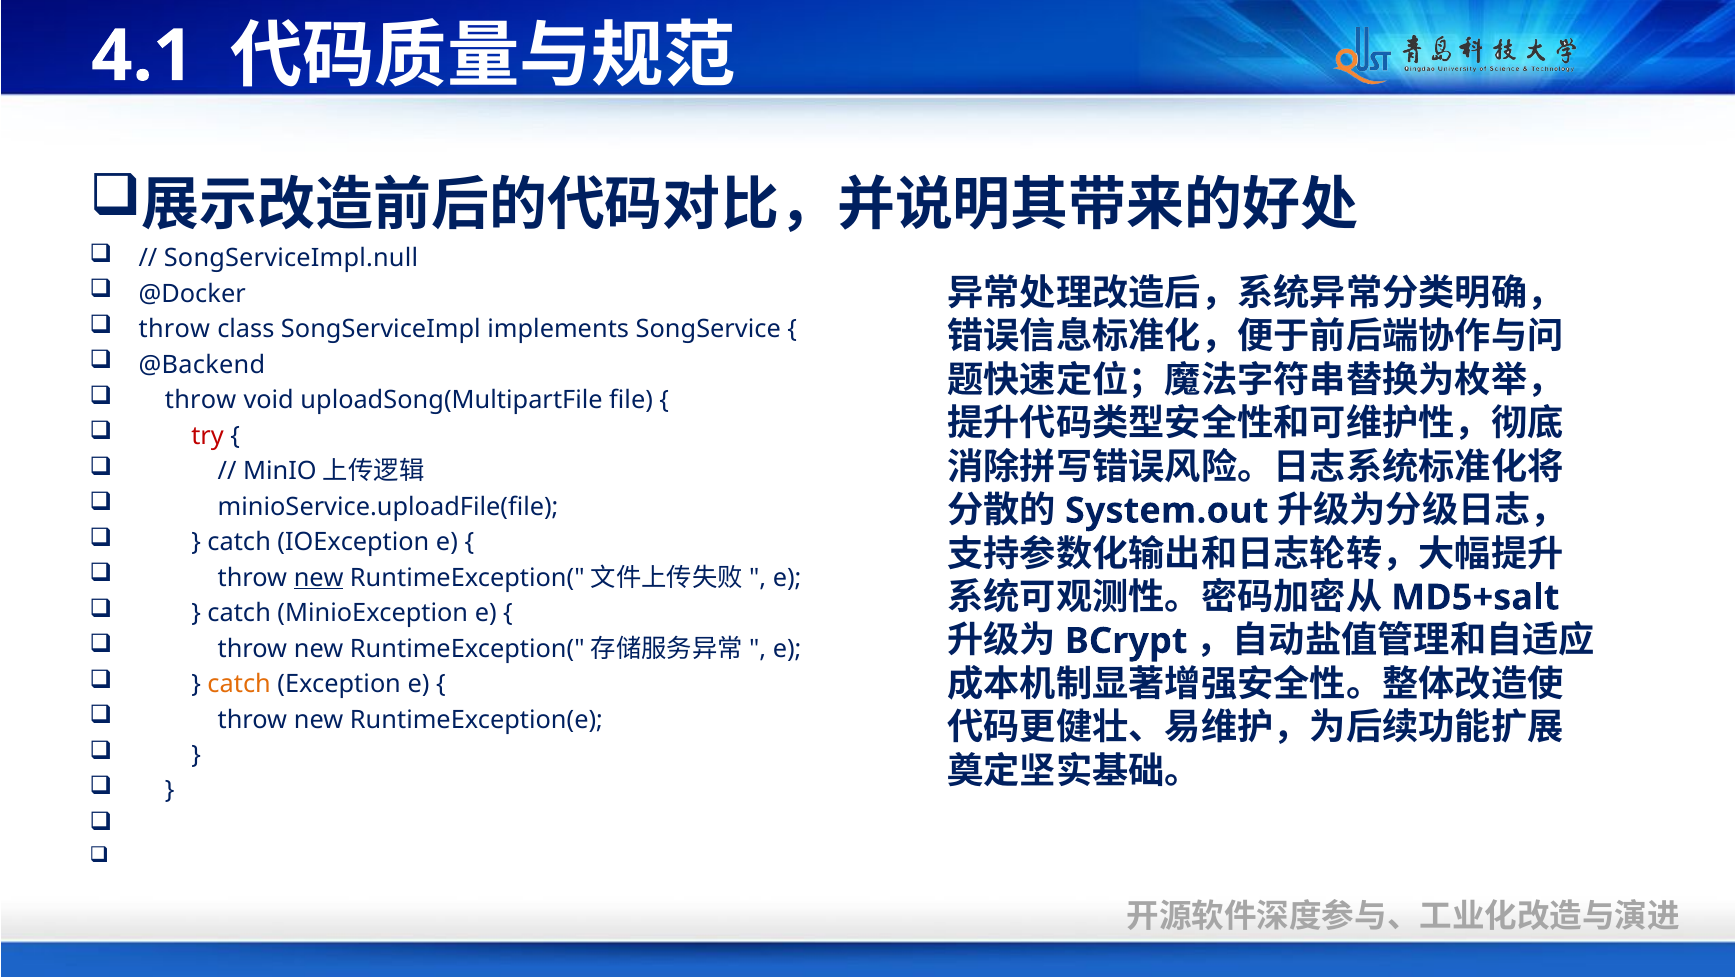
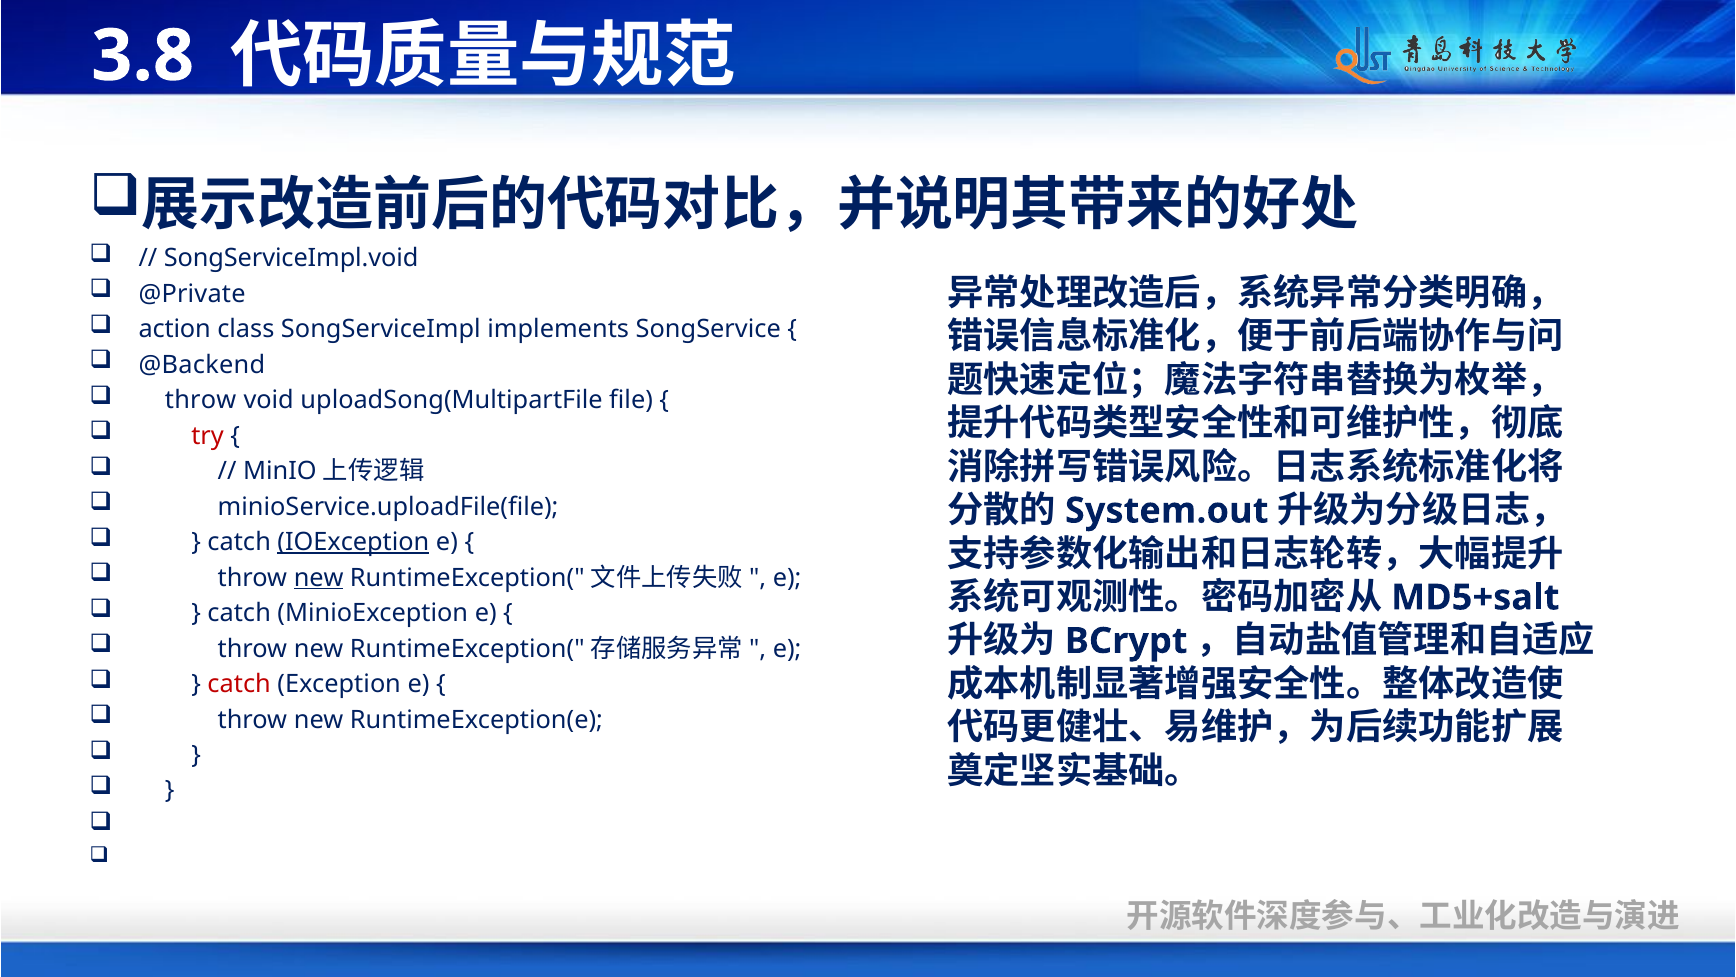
4.1: 4.1 -> 3.8
SongServiceImpl.null: SongServiceImpl.null -> SongServiceImpl.void
@Docker: @Docker -> @Private
throw at (174, 329): throw -> action
IOException underline: none -> present
catch at (239, 684) colour: orange -> red
